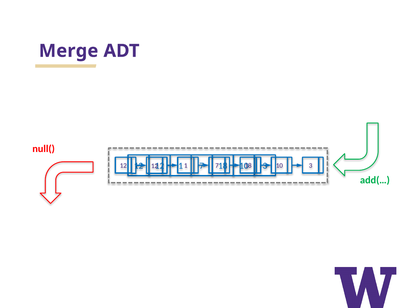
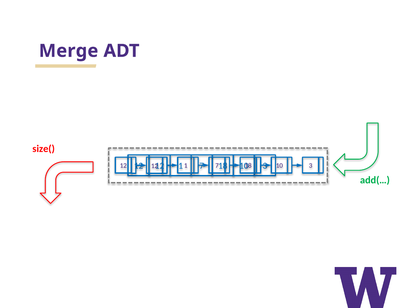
null(: null( -> size(
